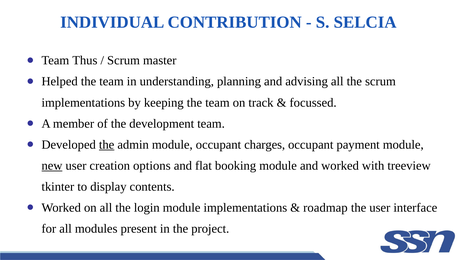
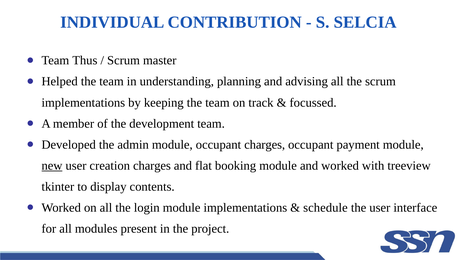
the at (107, 145) underline: present -> none
creation options: options -> charges
roadmap: roadmap -> schedule
